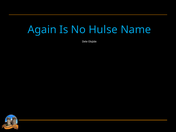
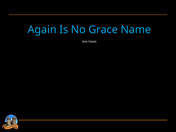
Hulse: Hulse -> Grace
